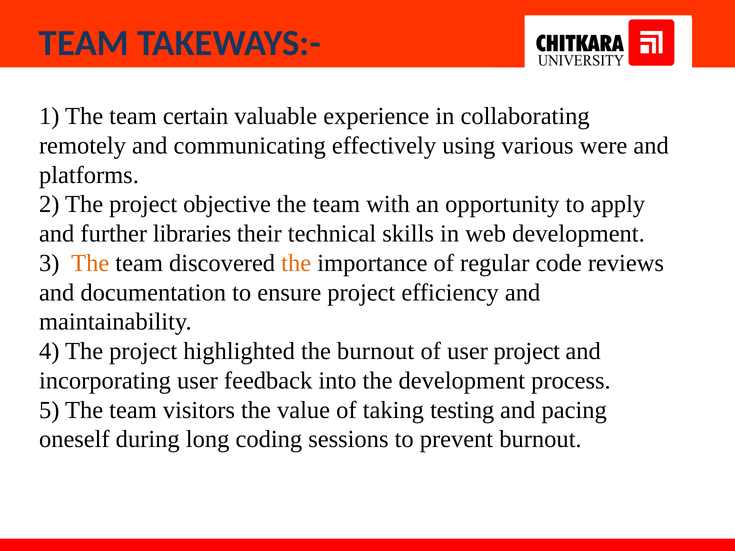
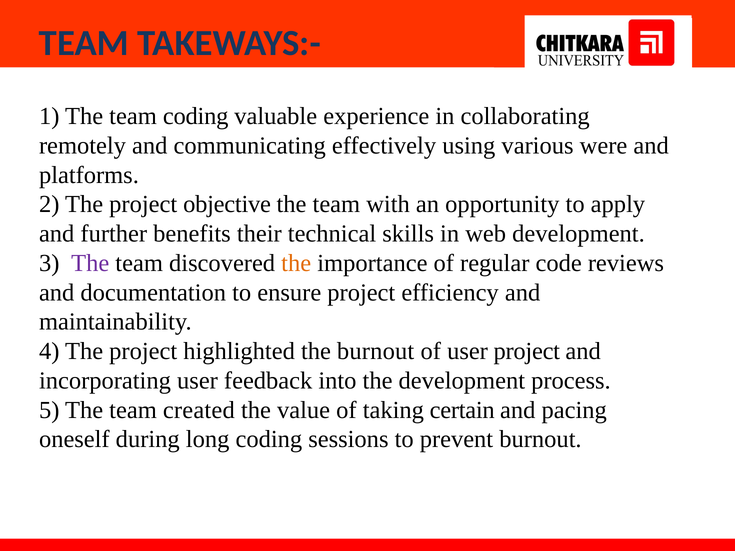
team certain: certain -> coding
libraries: libraries -> benefits
The at (90, 263) colour: orange -> purple
visitors: visitors -> created
testing: testing -> certain
